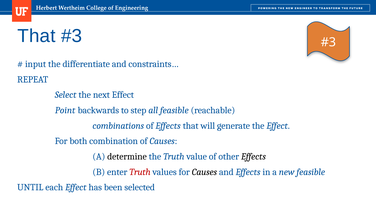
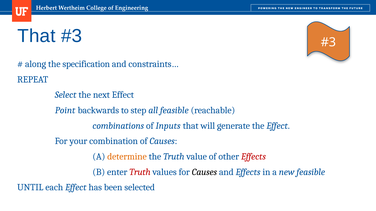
input: input -> along
differentiate: differentiate -> specification
of Effects: Effects -> Inputs
both: both -> your
determine colour: black -> orange
Effects at (254, 157) colour: black -> red
